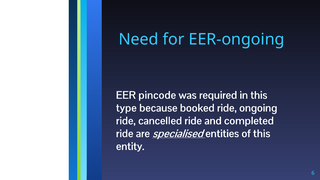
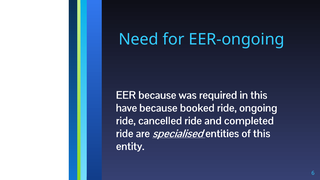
EER pincode: pincode -> because
type: type -> have
